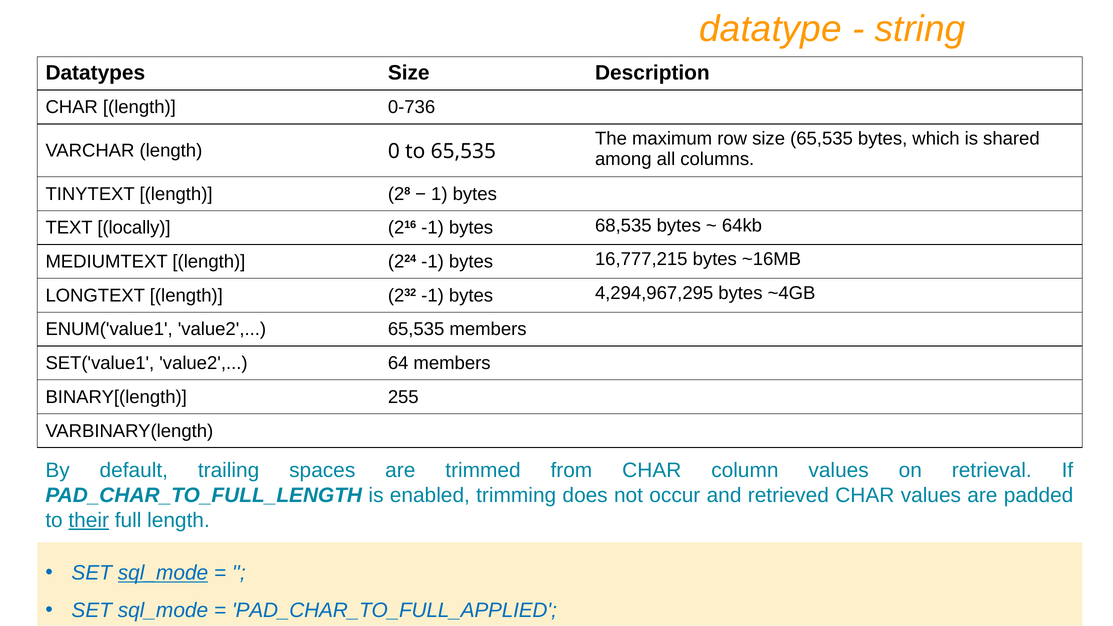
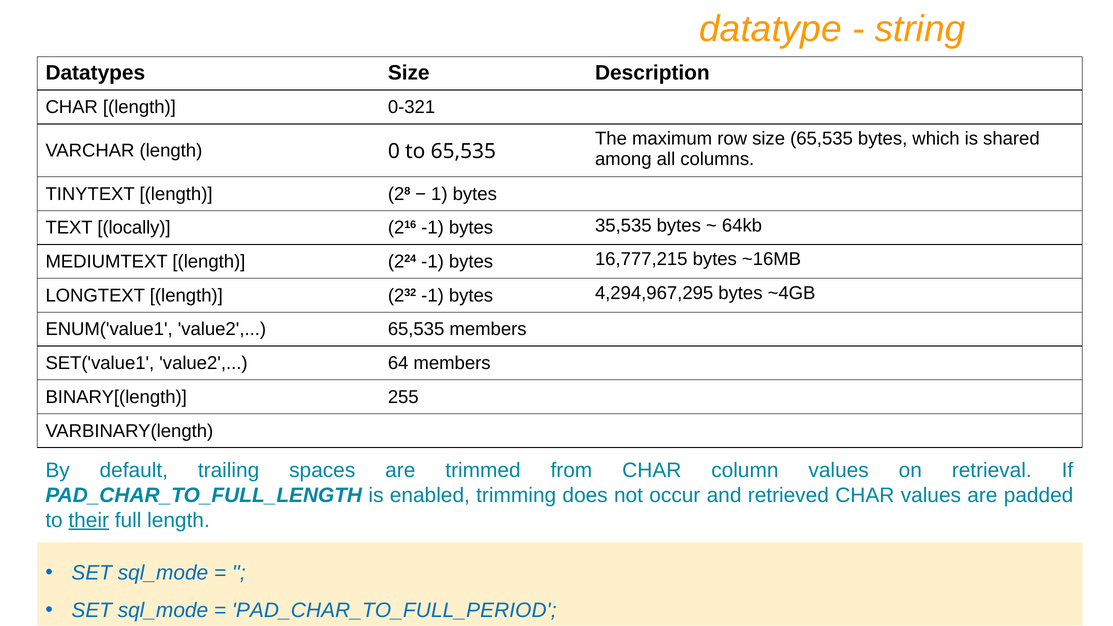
0-736: 0-736 -> 0-321
68,535: 68,535 -> 35,535
sql_mode at (163, 573) underline: present -> none
PAD_CHAR_TO_FULL_APPLIED: PAD_CHAR_TO_FULL_APPLIED -> PAD_CHAR_TO_FULL_PERIOD
